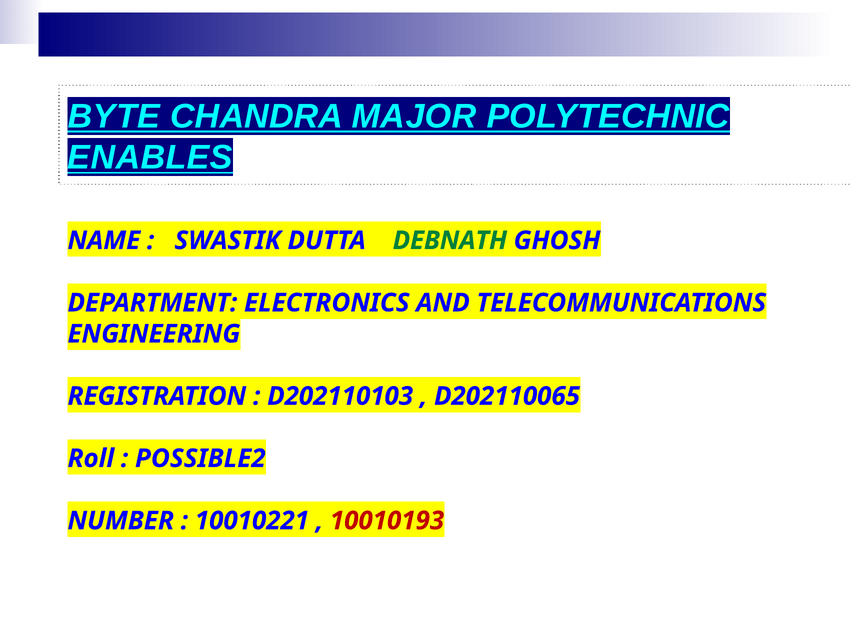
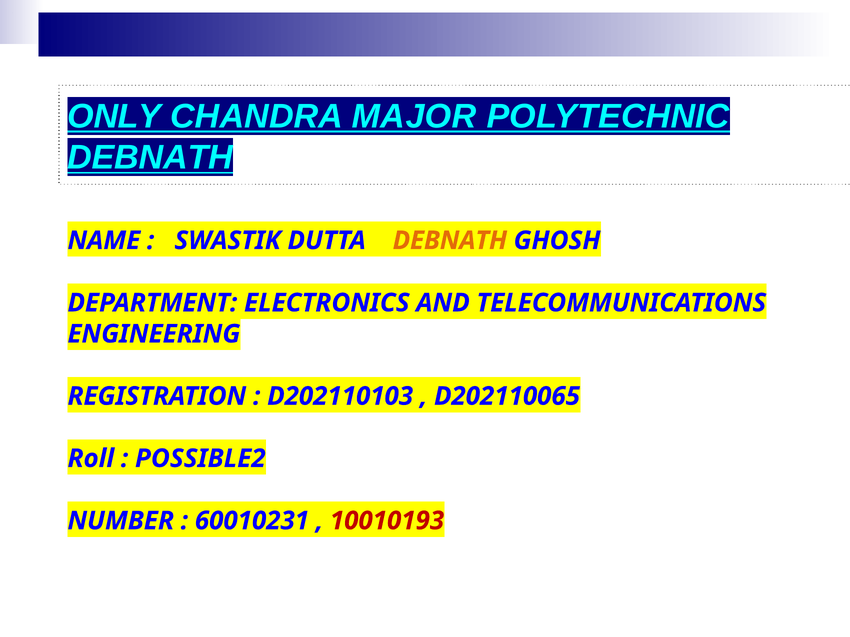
BYTE: BYTE -> ONLY
ENABLES at (150, 158): ENABLES -> DEBNATH
DEBNATH at (450, 241) colour: green -> orange
10010221: 10010221 -> 60010231
